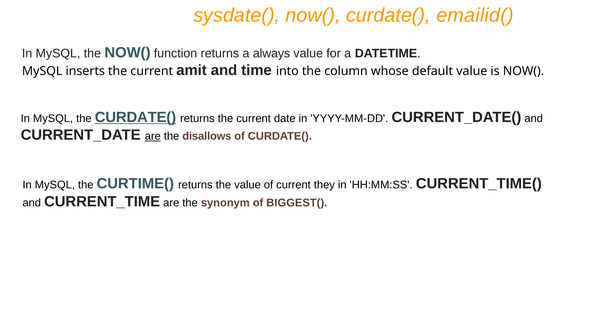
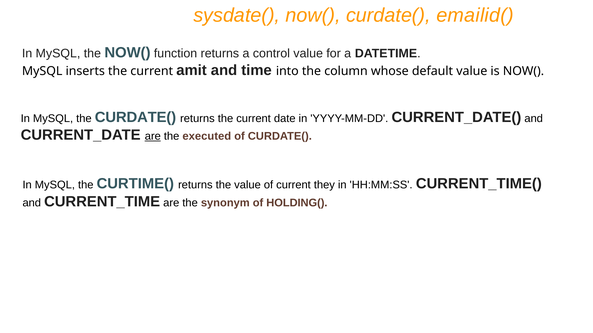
always: always -> control
CURDATE( at (135, 117) underline: present -> none
disallows: disallows -> executed
BIGGEST(: BIGGEST( -> HOLDING(
